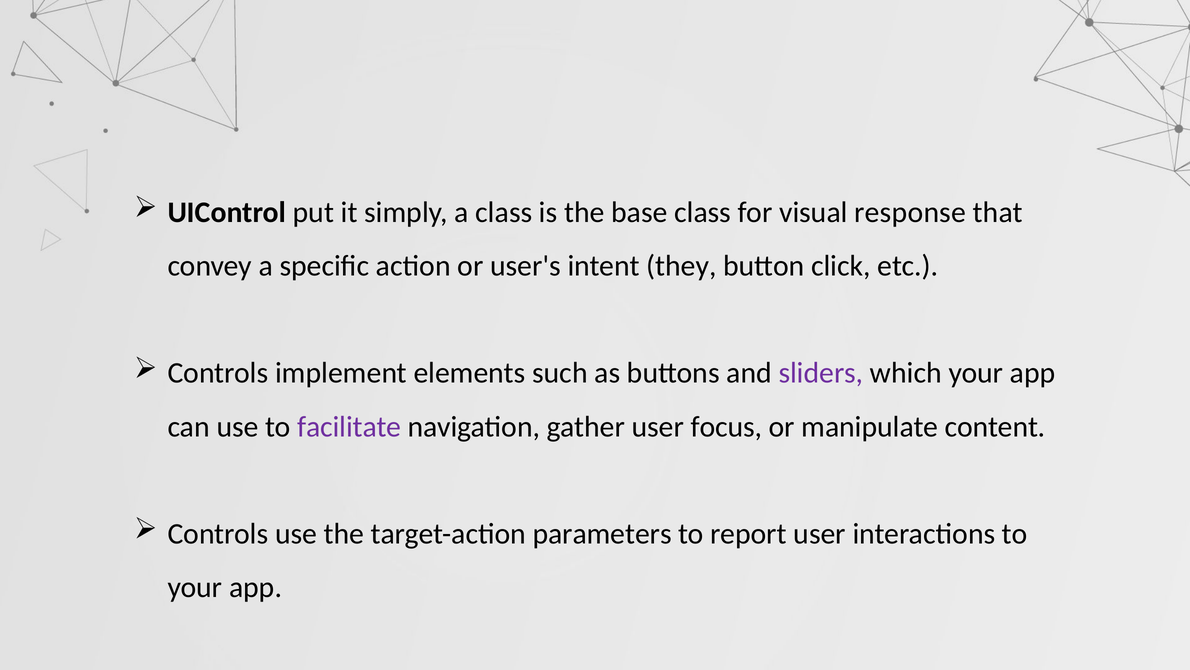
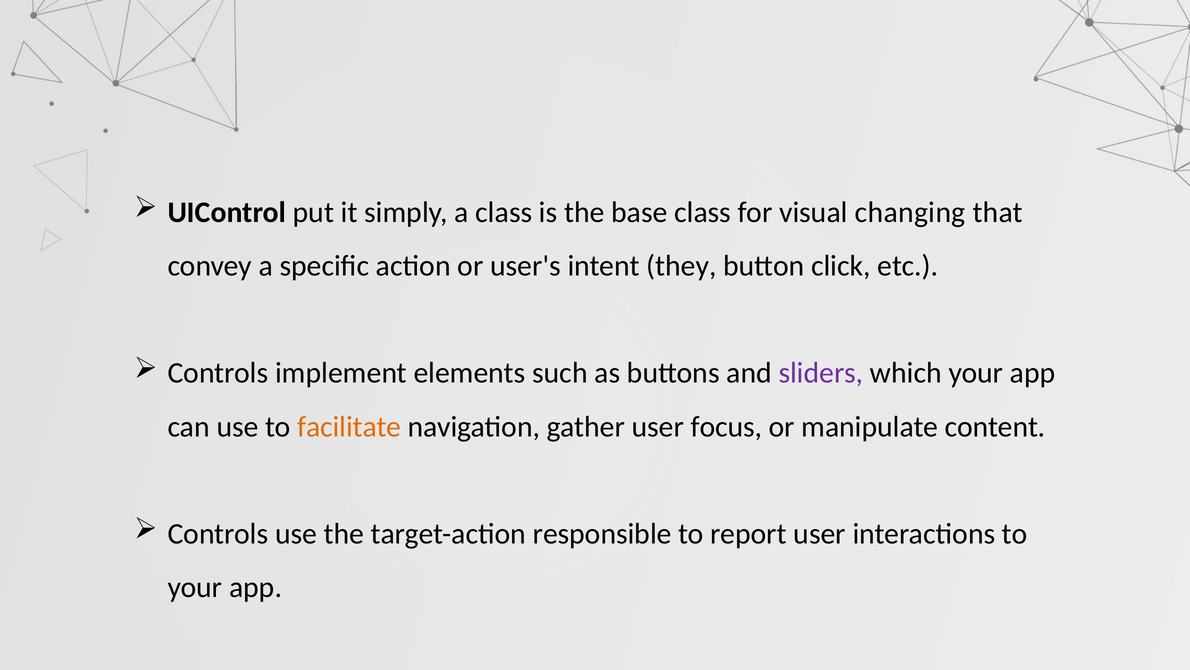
response: response -> changing
facilitate colour: purple -> orange
parameters: parameters -> responsible
